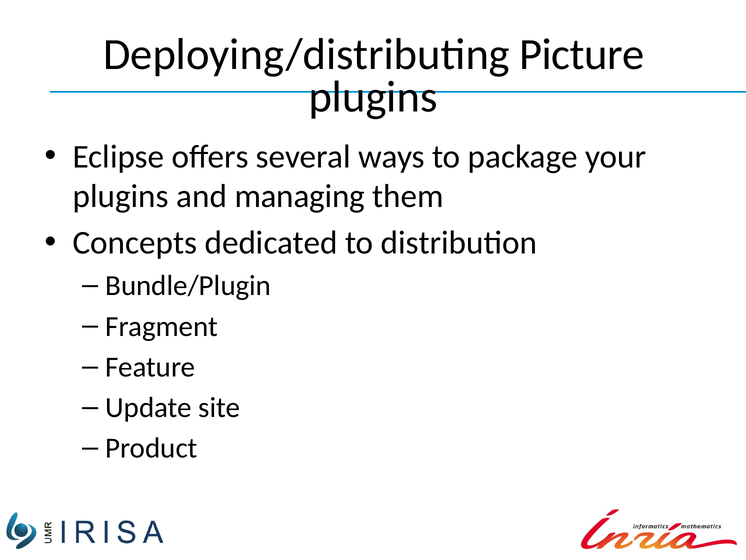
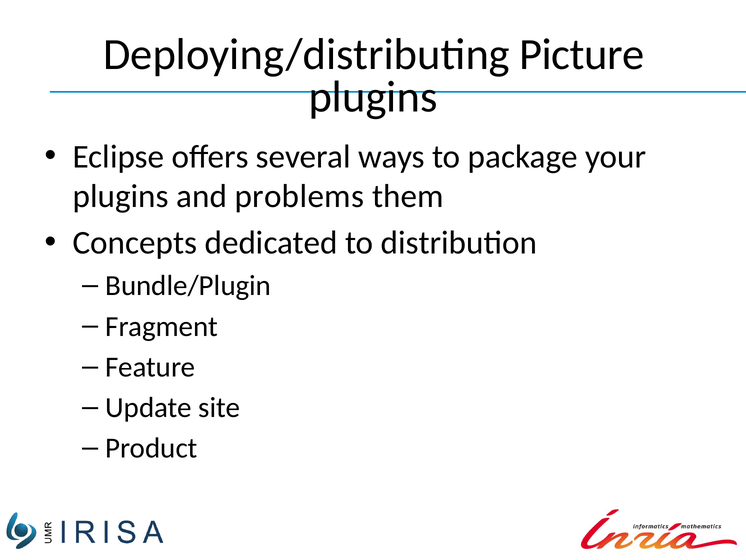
managing: managing -> problems
